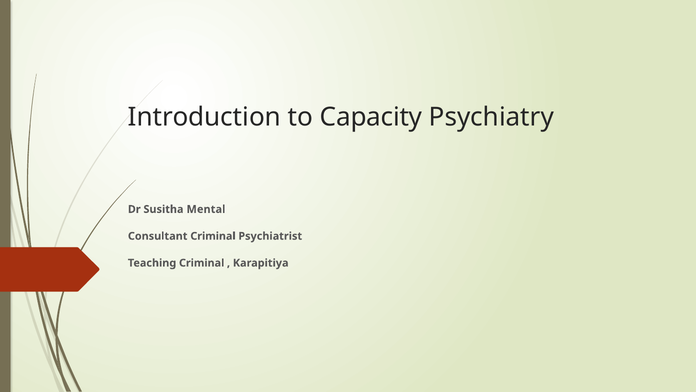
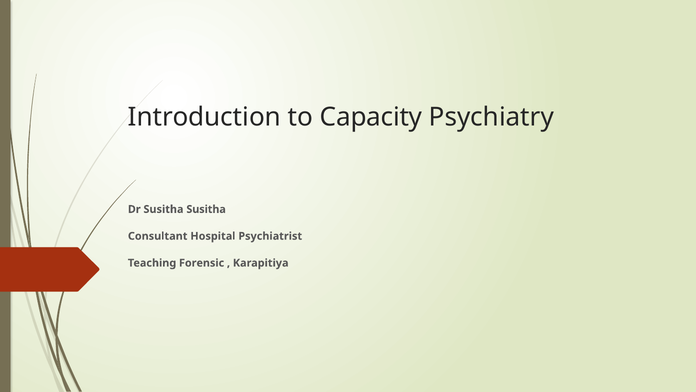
Susitha Mental: Mental -> Susitha
Consultant Criminal: Criminal -> Hospital
Teaching Criminal: Criminal -> Forensic
